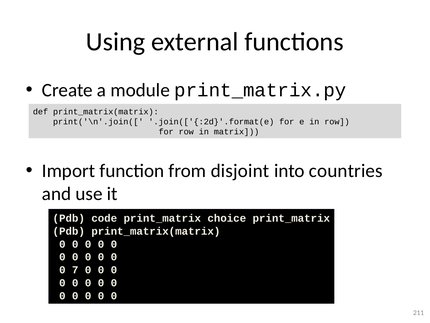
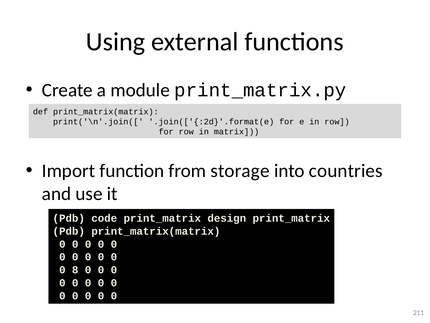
disjoint: disjoint -> storage
choice: choice -> design
7: 7 -> 8
